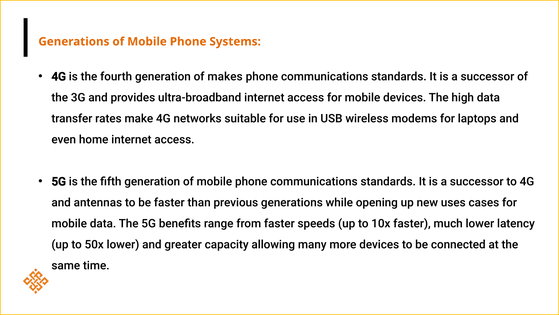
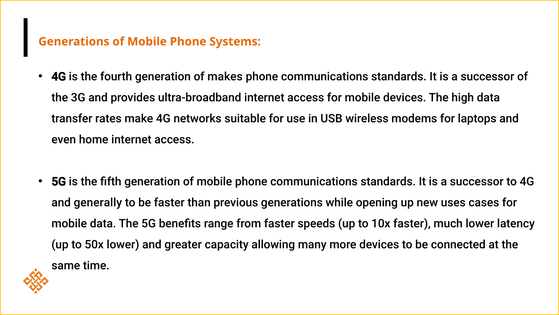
antennas: antennas -> generally
